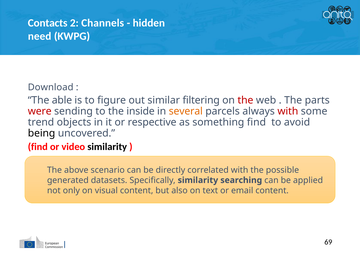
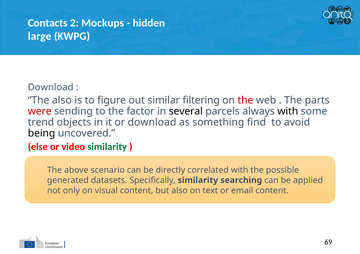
Channels: Channels -> Mockups
need: need -> large
The able: able -> also
inside: inside -> factor
several colour: orange -> black
with at (288, 111) colour: red -> black
or respective: respective -> download
find at (38, 147): find -> else
similarity at (107, 147) colour: black -> green
